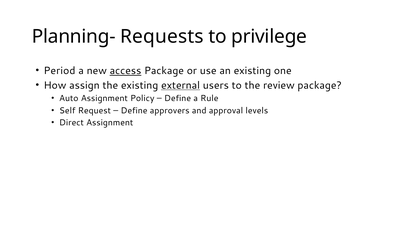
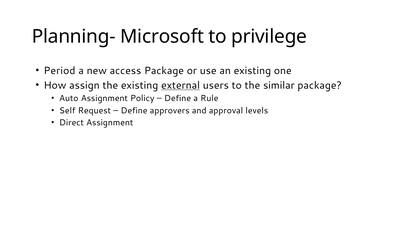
Requests: Requests -> Microsoft
access underline: present -> none
review: review -> similar
